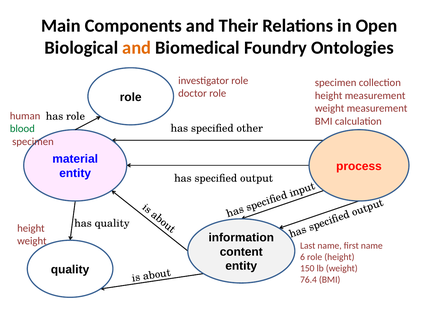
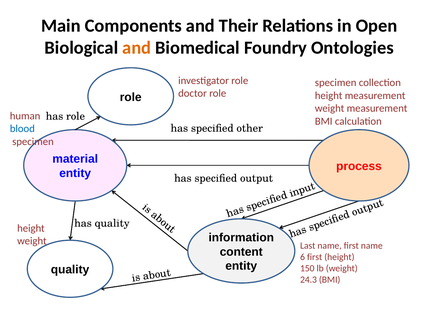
blood colour: green -> blue
6 role: role -> first
76.4: 76.4 -> 24.3
